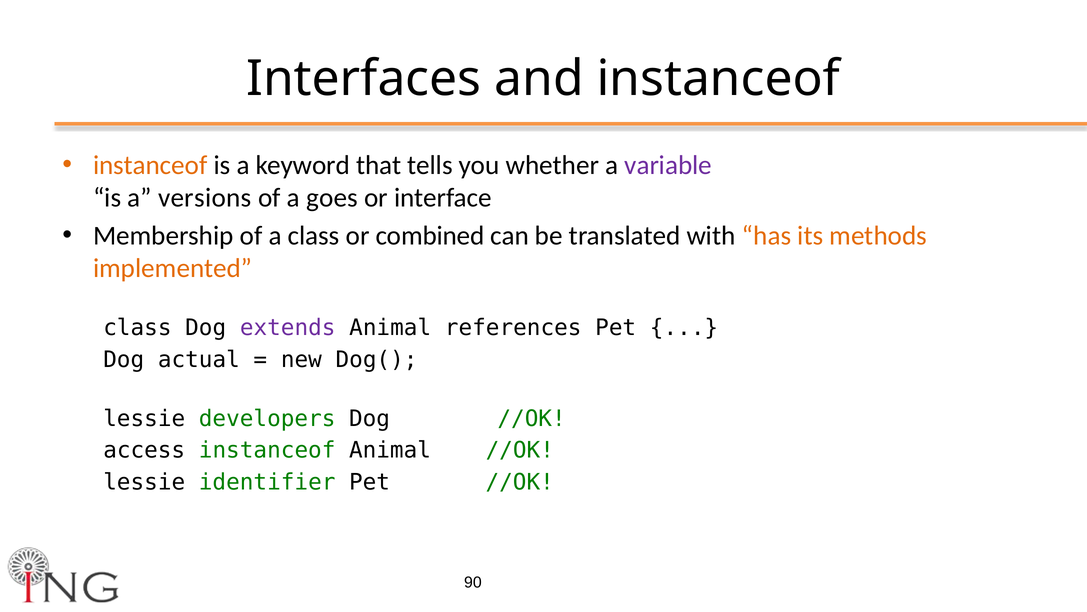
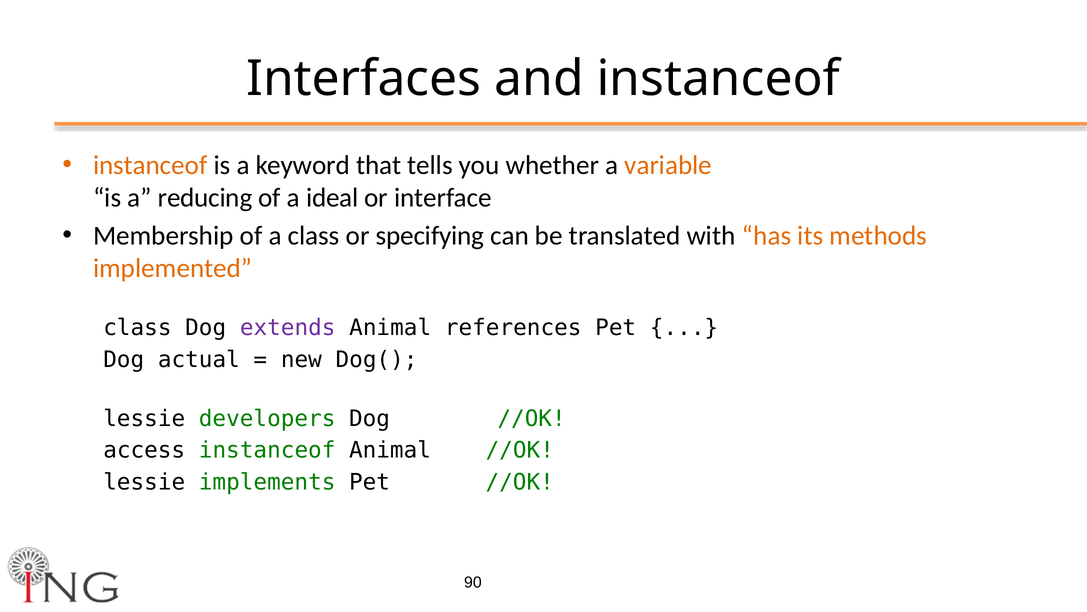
variable colour: purple -> orange
versions: versions -> reducing
goes: goes -> ideal
combined: combined -> specifying
identifier: identifier -> implements
